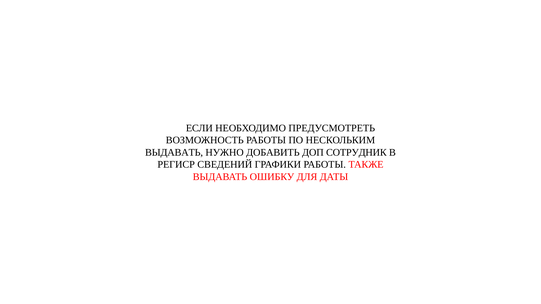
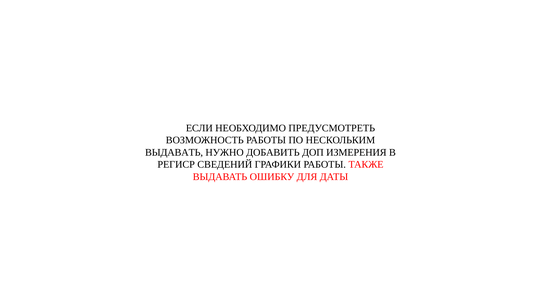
СОТРУДНИК: СОТРУДНИК -> ИЗМЕРЕНИЯ
